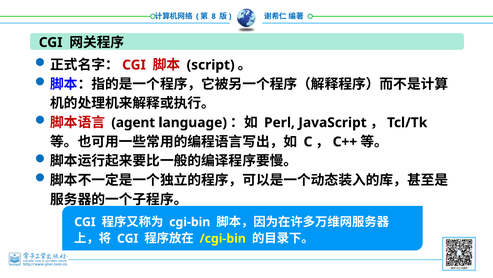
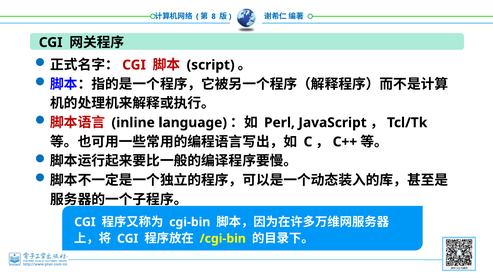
agent: agent -> inline
